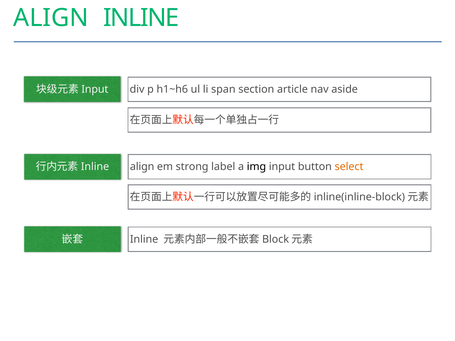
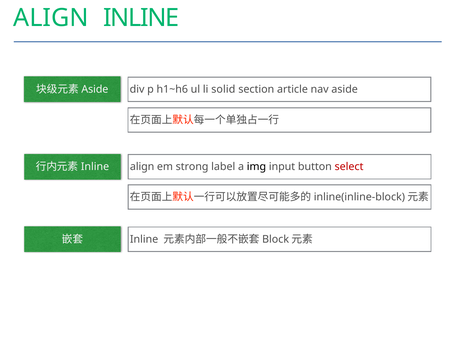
Input at (95, 89): Input -> Aside
span: span -> solid
select colour: orange -> red
